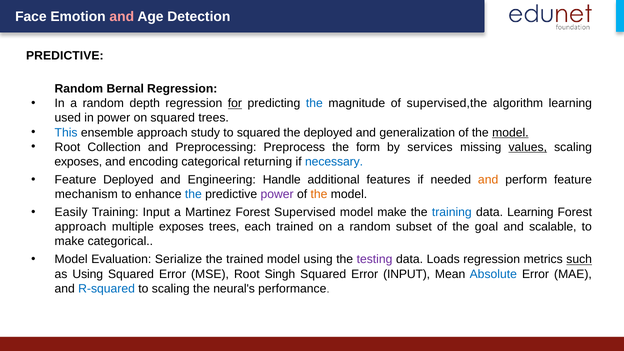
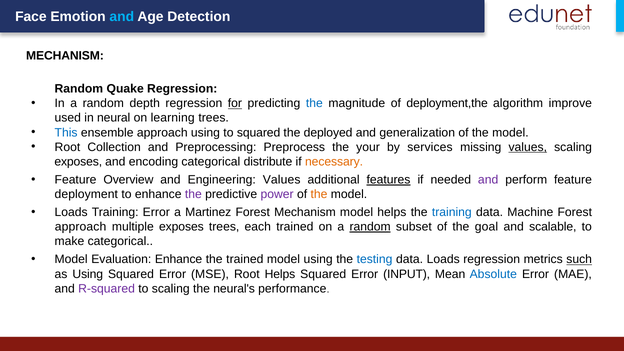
and at (122, 17) colour: pink -> light blue
PREDICTIVE at (65, 56): PREDICTIVE -> MECHANISM
Bernal: Bernal -> Quake
supervised,the: supervised,the -> deployment,the
algorithm learning: learning -> improve
in power: power -> neural
on squared: squared -> learning
approach study: study -> using
model at (510, 133) underline: present -> none
form: form -> your
returning: returning -> distribute
necessary colour: blue -> orange
Feature Deployed: Deployed -> Overview
Engineering Handle: Handle -> Values
features underline: none -> present
and at (488, 180) colour: orange -> purple
mechanism: mechanism -> deployment
the at (193, 194) colour: blue -> purple
Easily at (71, 212): Easily -> Loads
Training Input: Input -> Error
Forest Supervised: Supervised -> Mechanism
model make: make -> helps
data Learning: Learning -> Machine
random at (370, 227) underline: none -> present
Evaluation Serialize: Serialize -> Enhance
testing colour: purple -> blue
Root Singh: Singh -> Helps
R-squared colour: blue -> purple
